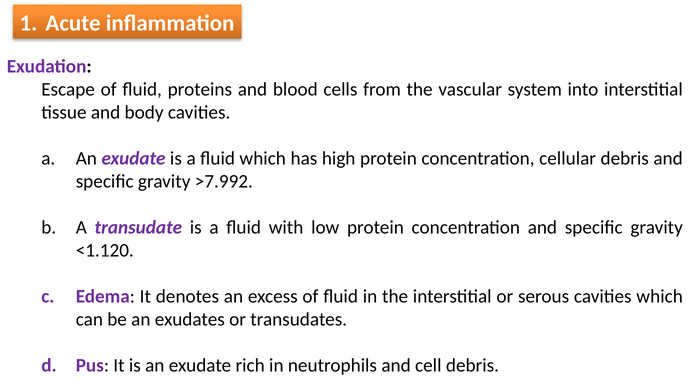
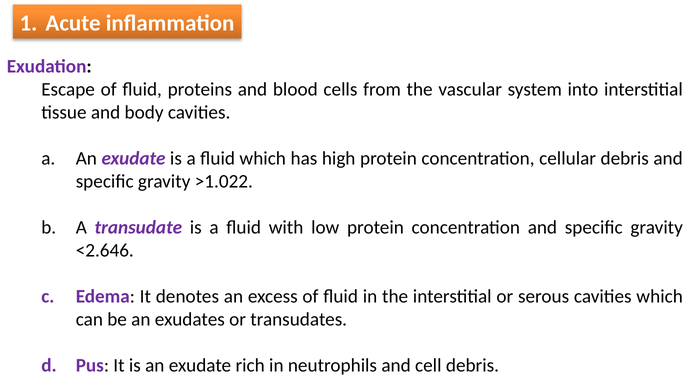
>7.992: >7.992 -> >1.022
<1.120: <1.120 -> <2.646
